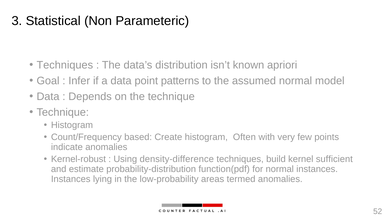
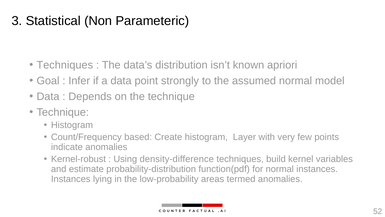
patterns: patterns -> strongly
Often: Often -> Layer
sufficient: sufficient -> variables
